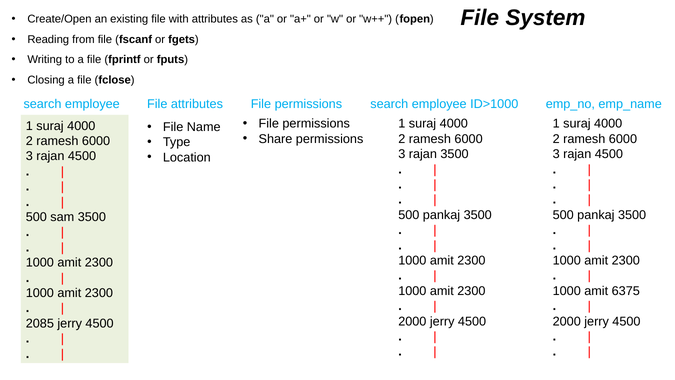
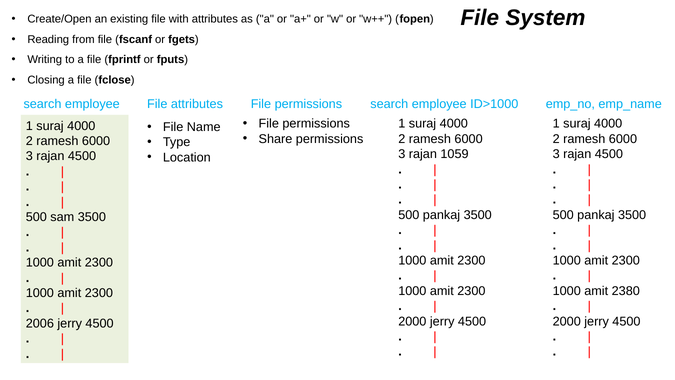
rajan 3500: 3500 -> 1059
6375: 6375 -> 2380
2085: 2085 -> 2006
